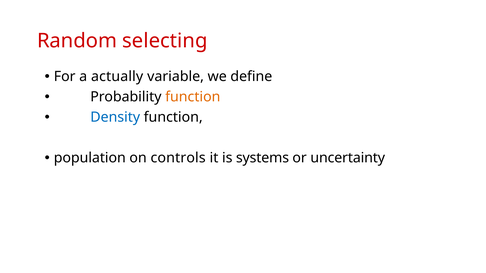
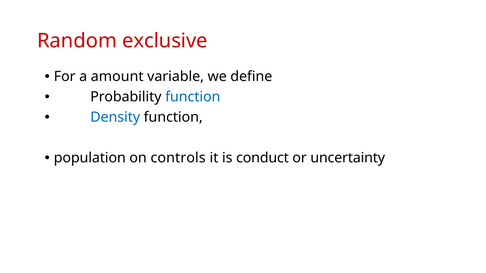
selecting: selecting -> exclusive
actually: actually -> amount
function at (193, 97) colour: orange -> blue
systems: systems -> conduct
